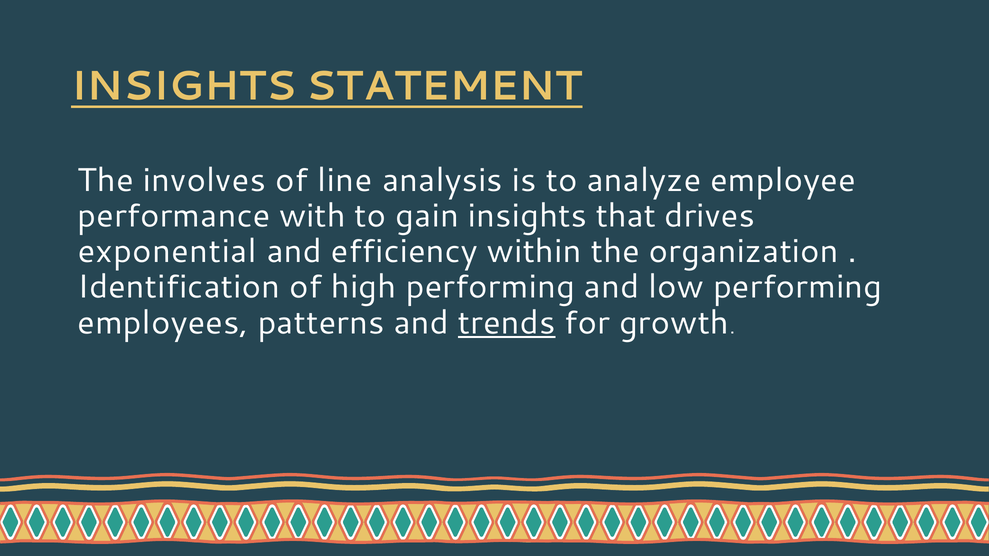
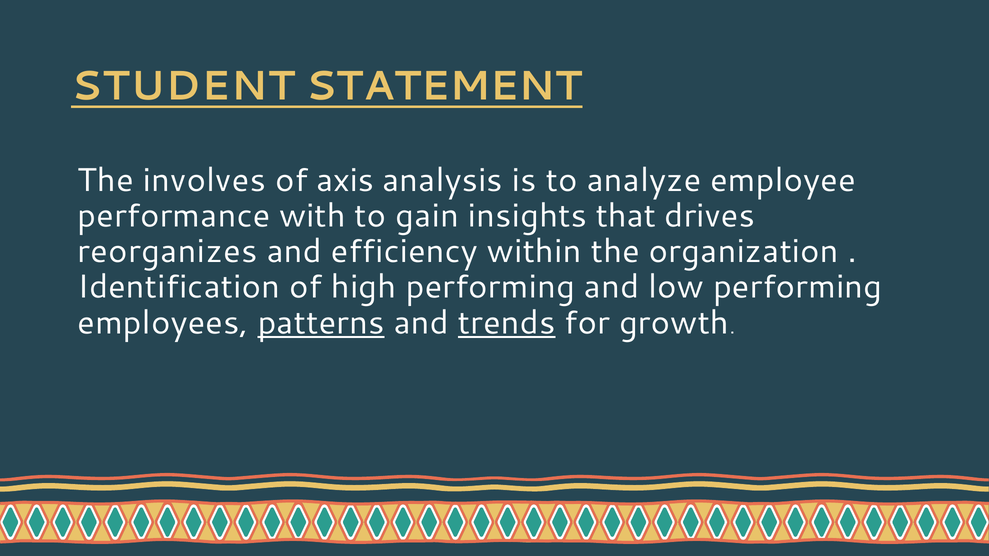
INSIGHTS at (184, 86): INSIGHTS -> STUDENT
line: line -> axis
exponential: exponential -> reorganizes
patterns underline: none -> present
